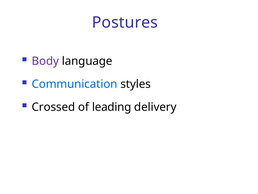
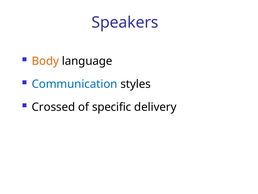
Postures: Postures -> Speakers
Body colour: purple -> orange
leading: leading -> specific
